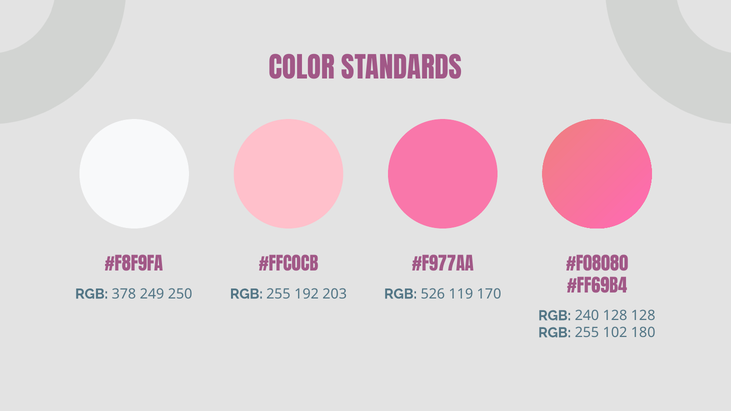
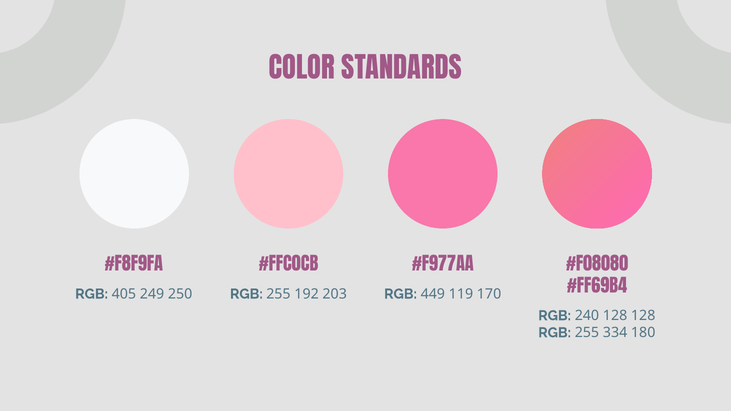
378: 378 -> 405
526: 526 -> 449
102: 102 -> 334
